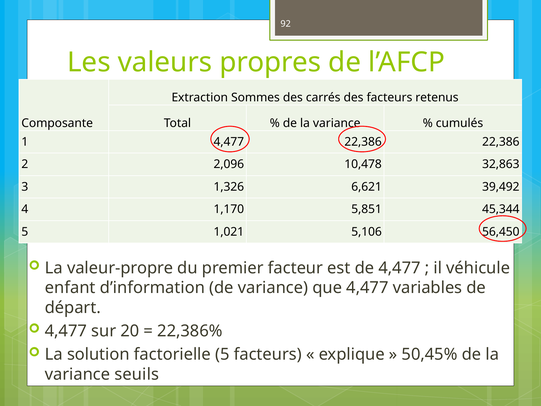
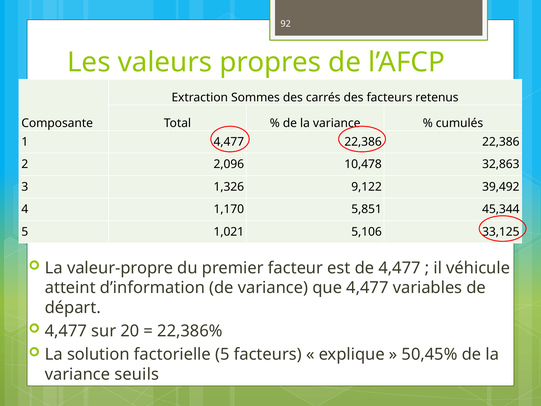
6,621: 6,621 -> 9,122
56,450: 56,450 -> 33,125
enfant: enfant -> atteint
